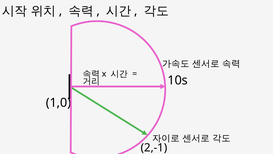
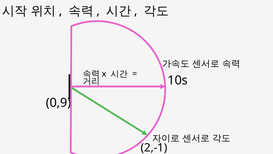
1,0: 1,0 -> 0,9
